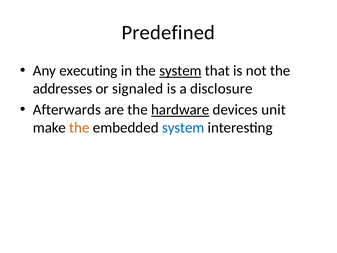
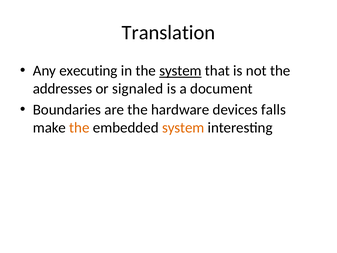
Predefined: Predefined -> Translation
disclosure: disclosure -> document
Afterwards: Afterwards -> Boundaries
hardware underline: present -> none
unit: unit -> falls
system at (183, 128) colour: blue -> orange
